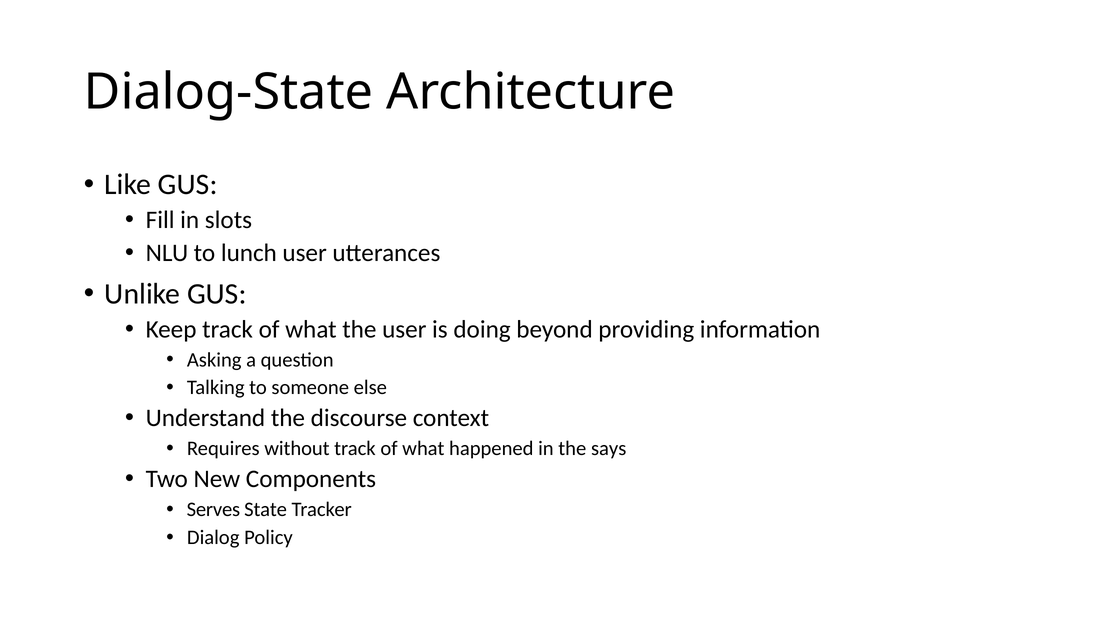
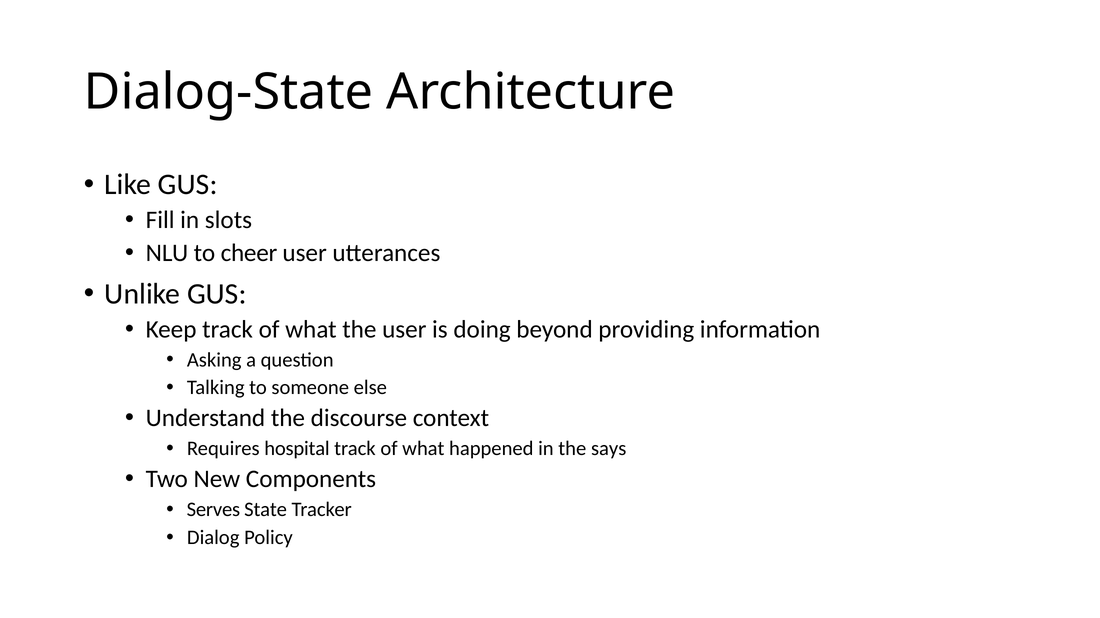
lunch: lunch -> cheer
without: without -> hospital
